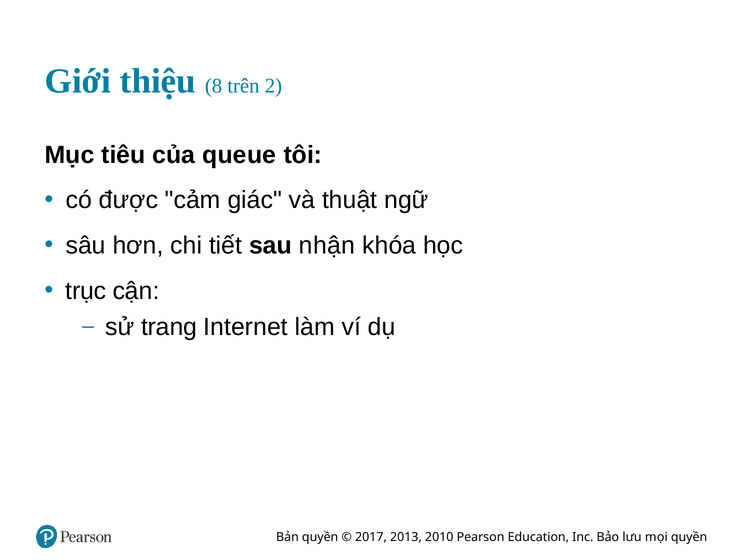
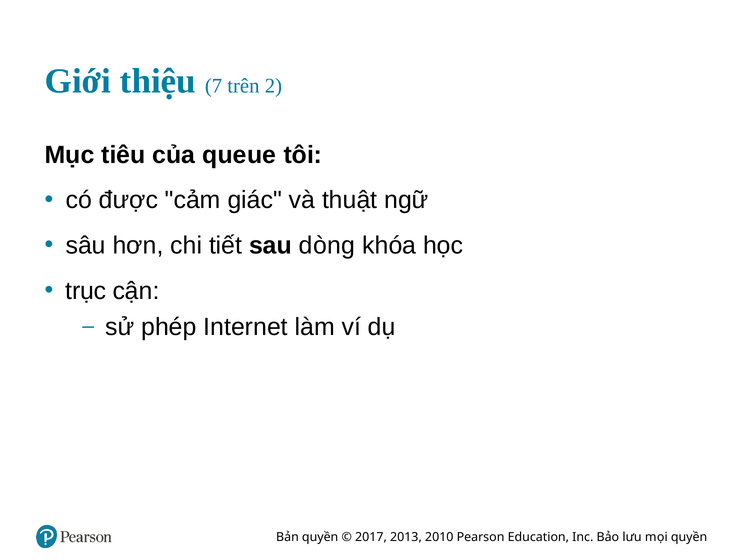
8: 8 -> 7
nhận: nhận -> dòng
trang: trang -> phép
